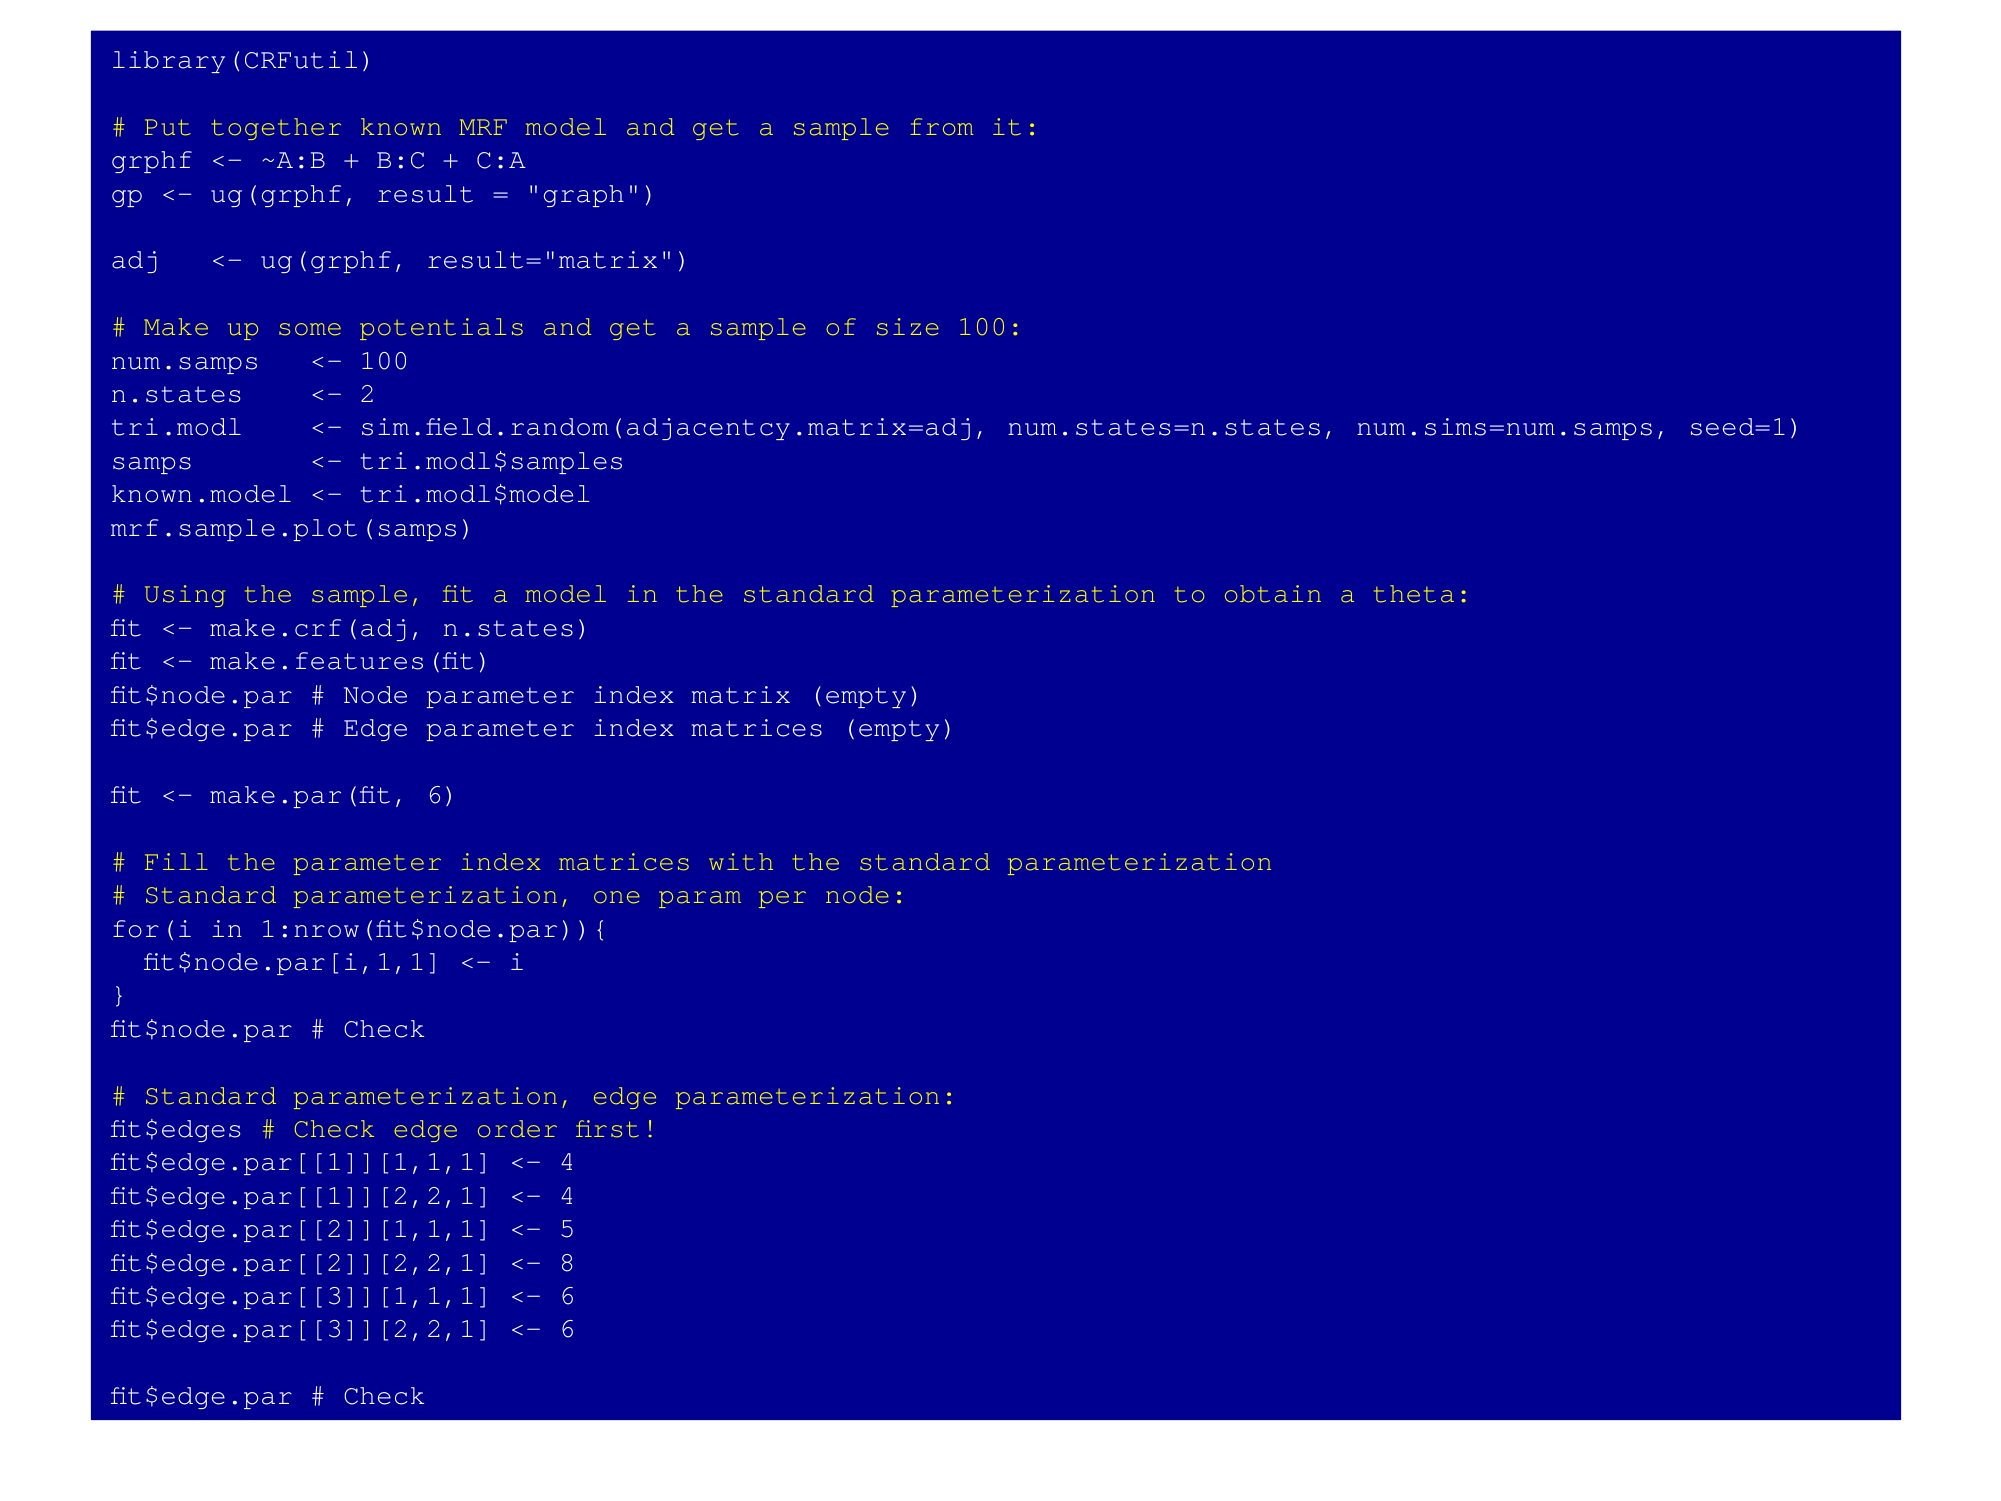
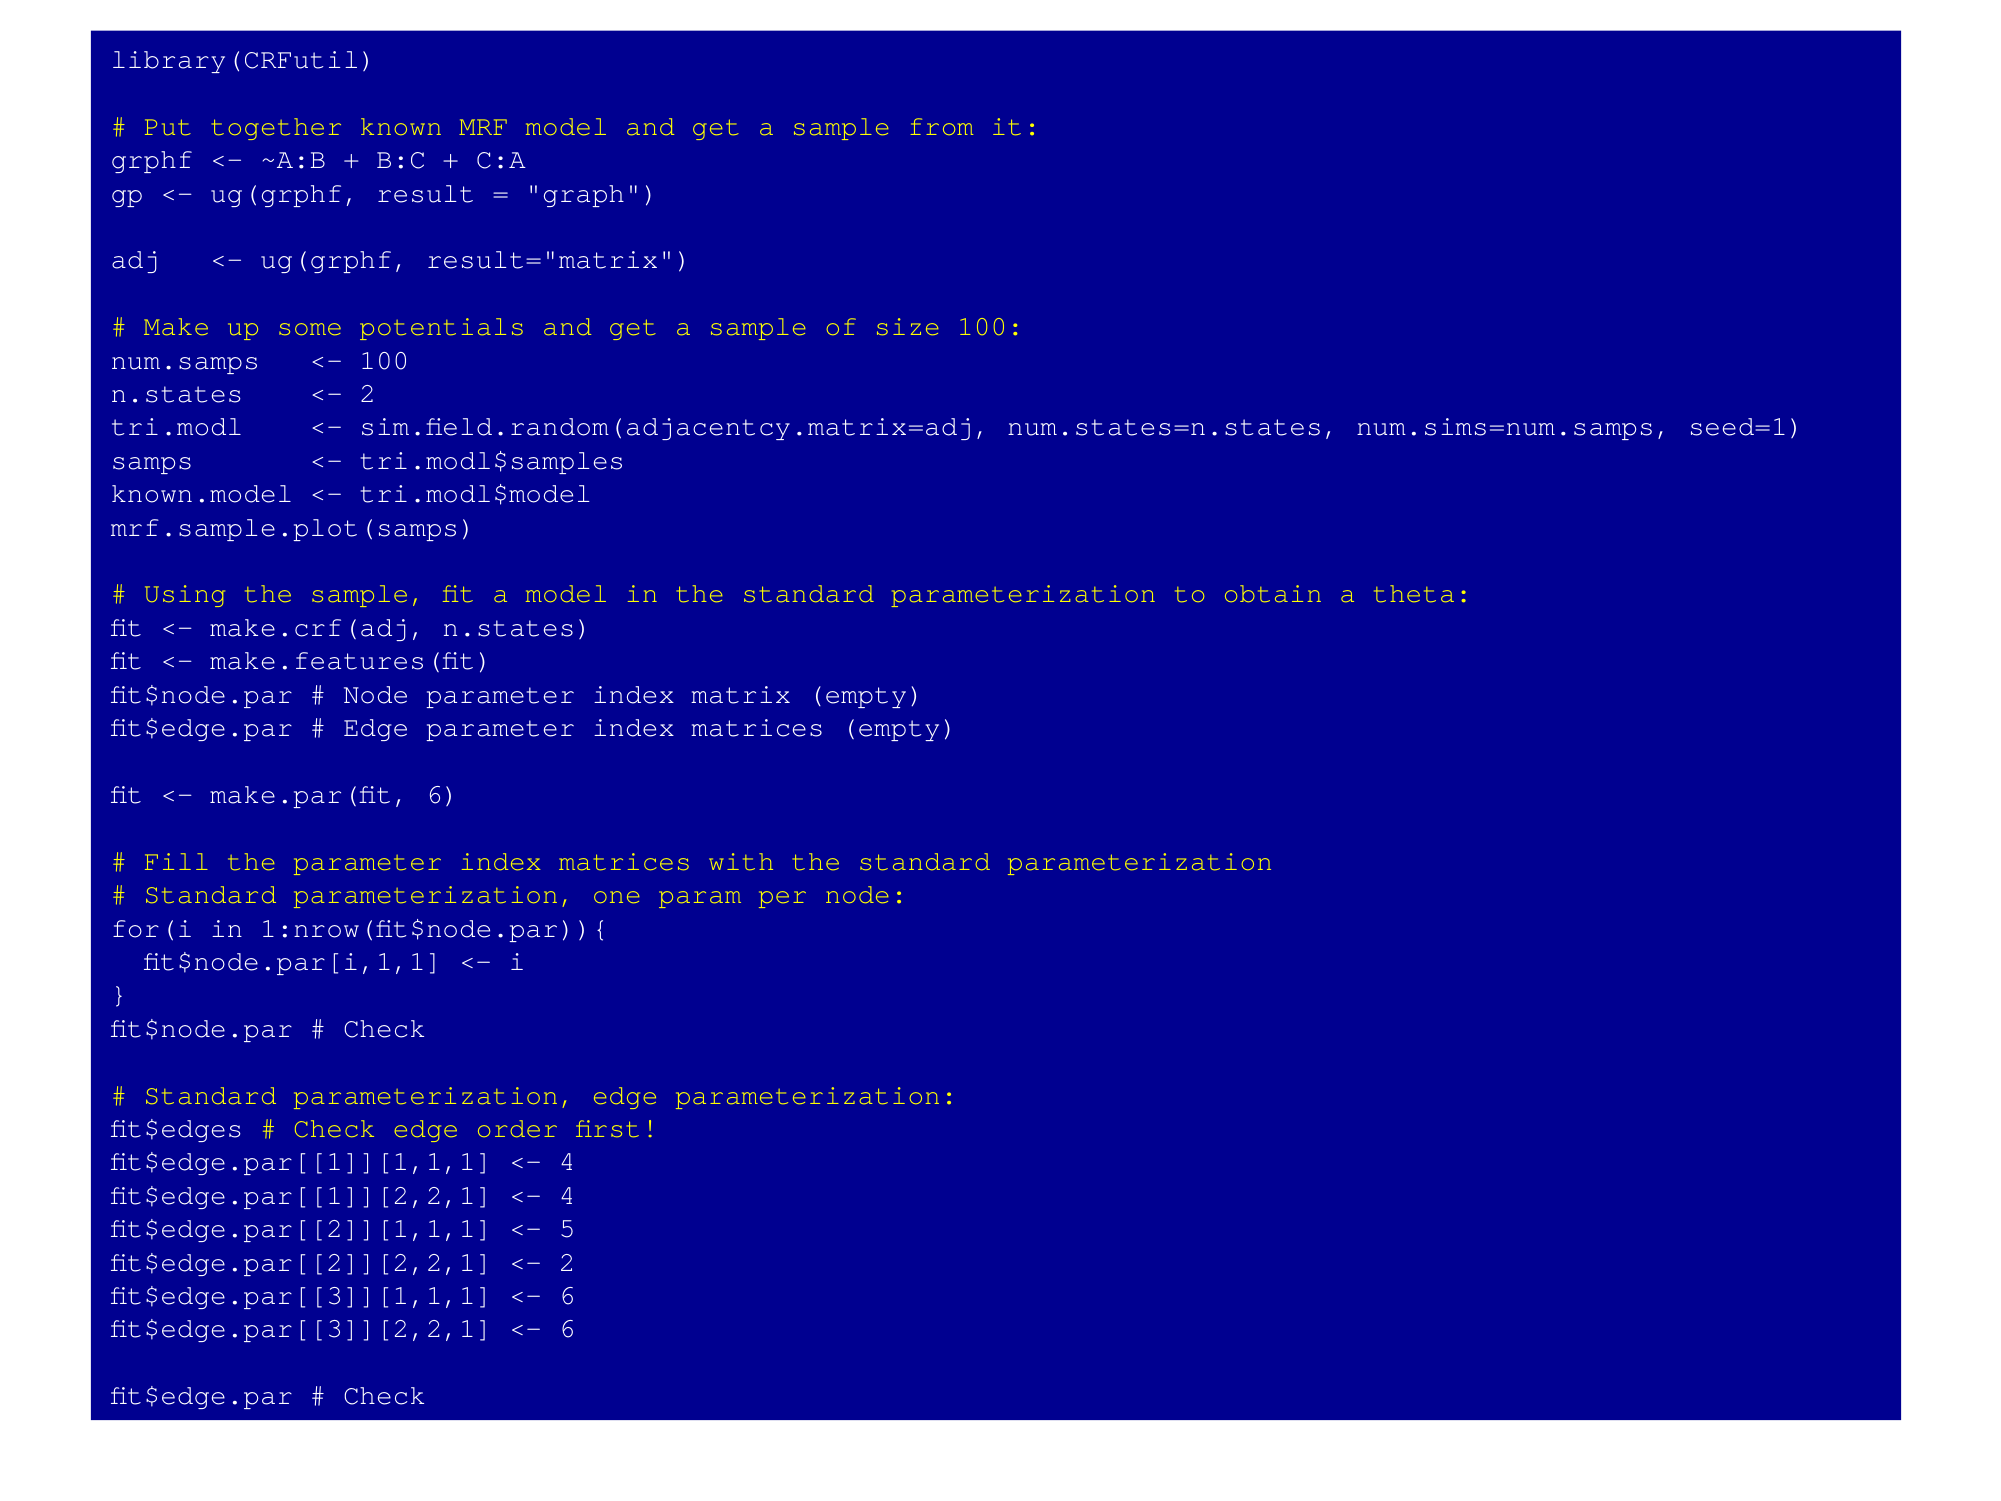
8 at (567, 1262): 8 -> 2
